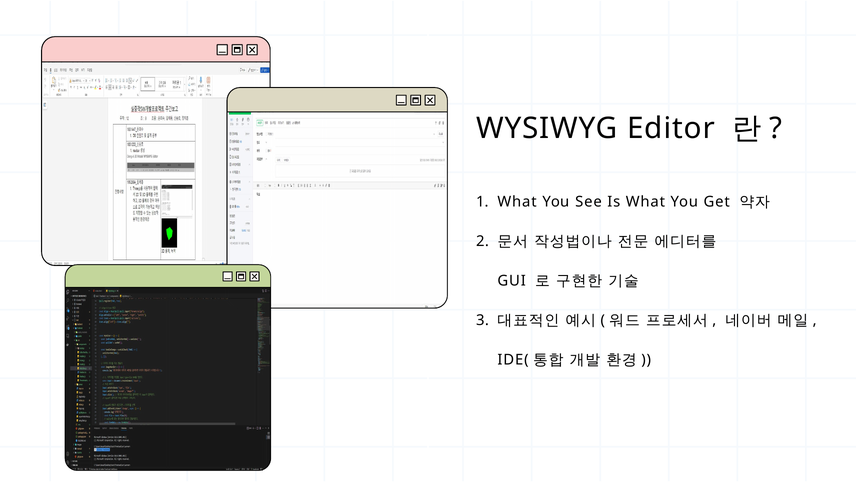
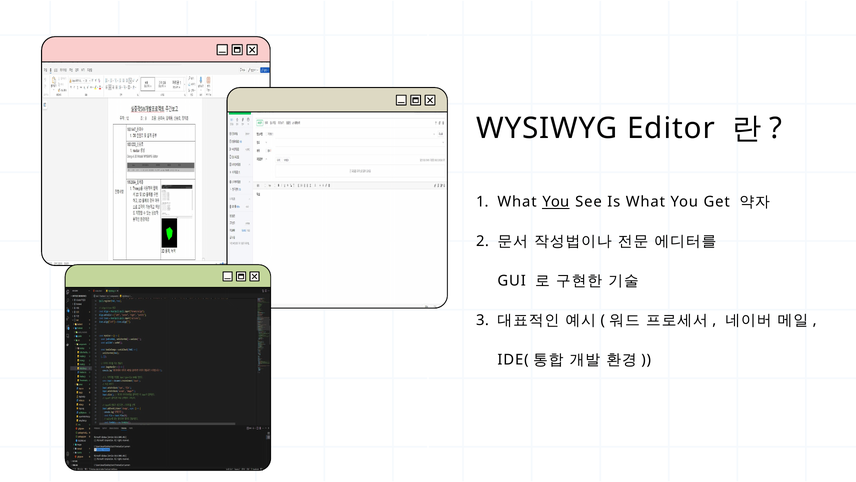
You at (556, 202) underline: none -> present
